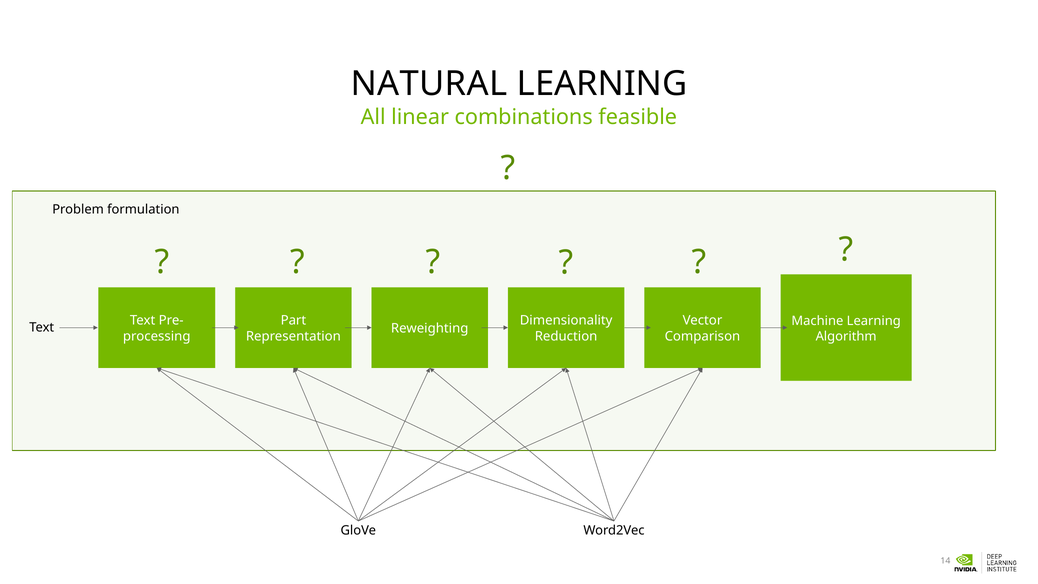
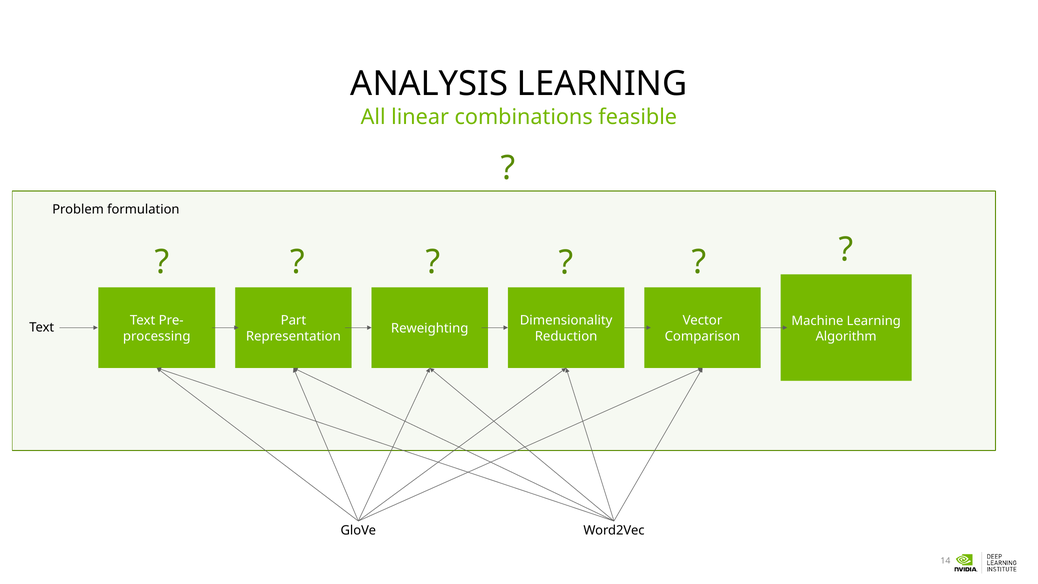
NATURAL: NATURAL -> ANALYSIS
